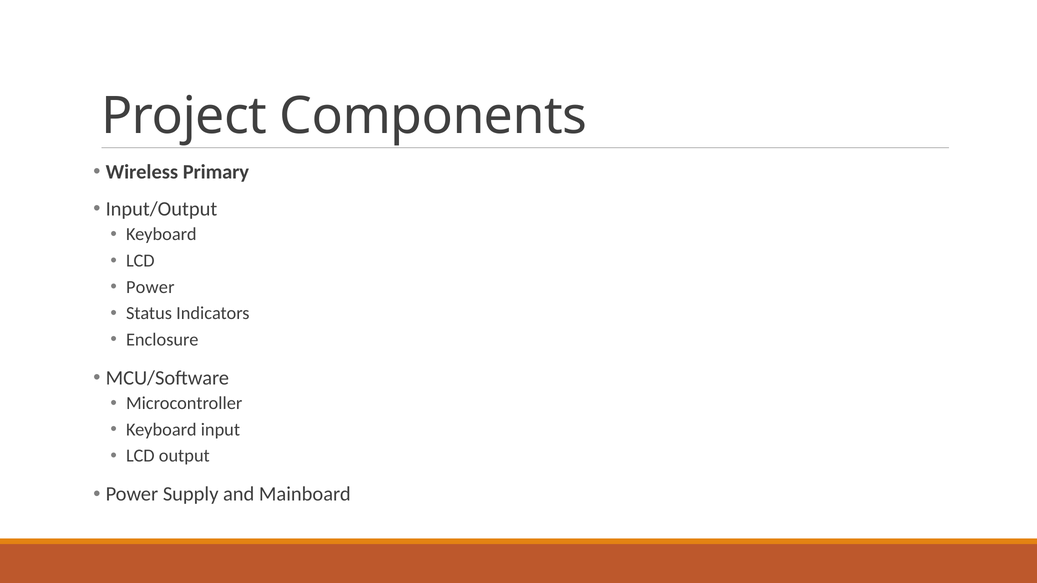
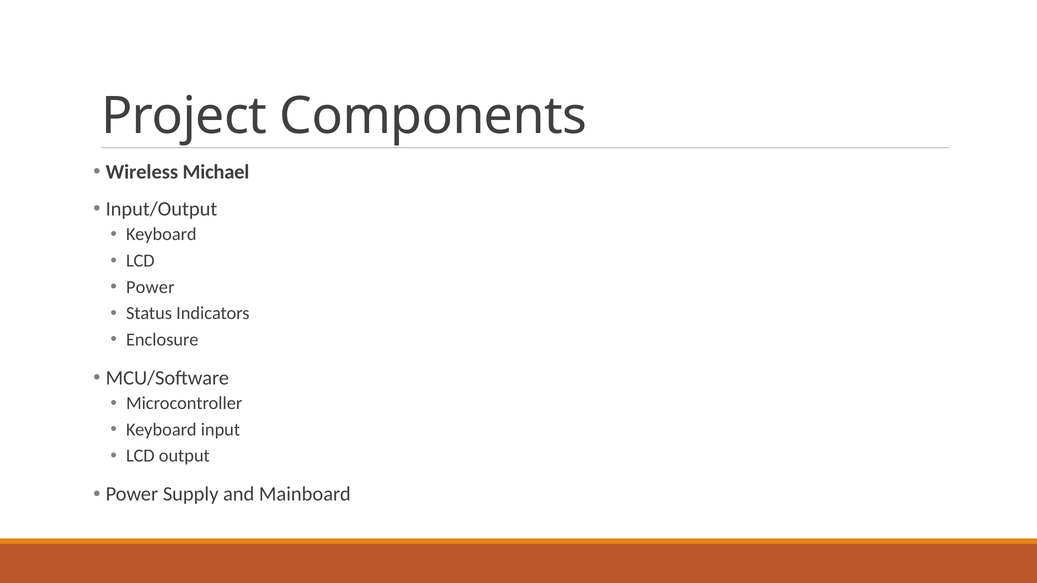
Primary: Primary -> Michael
